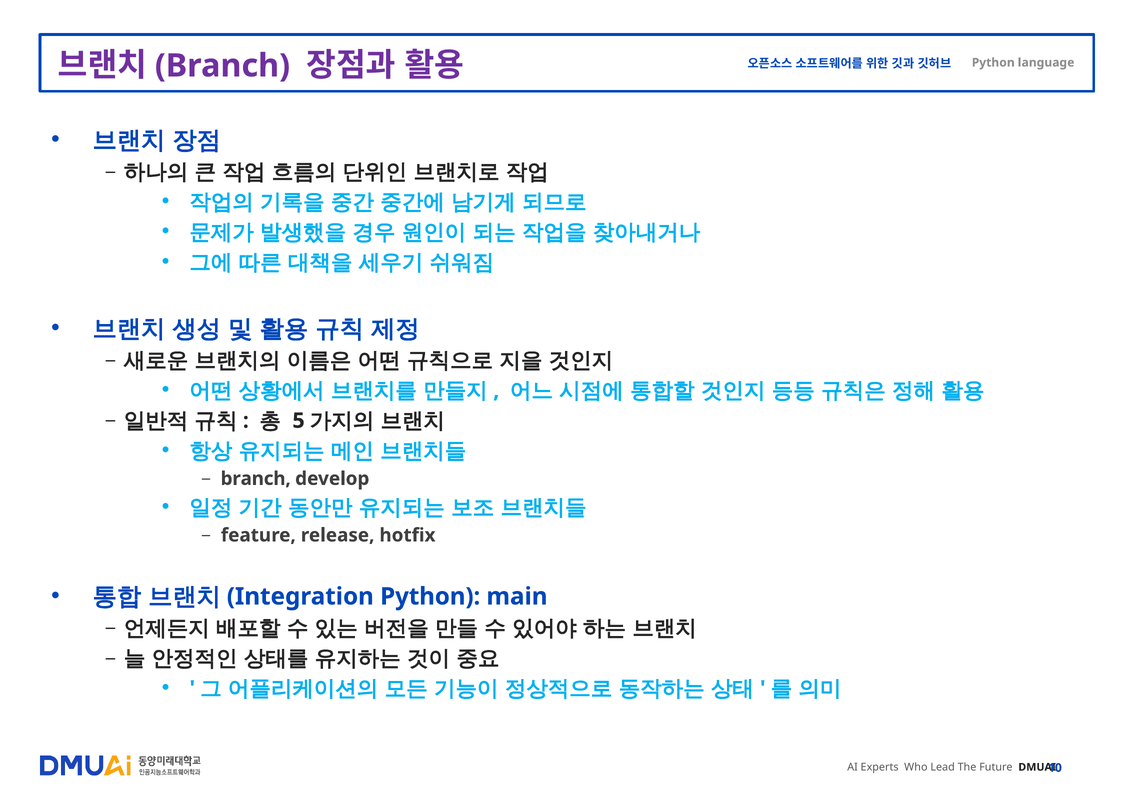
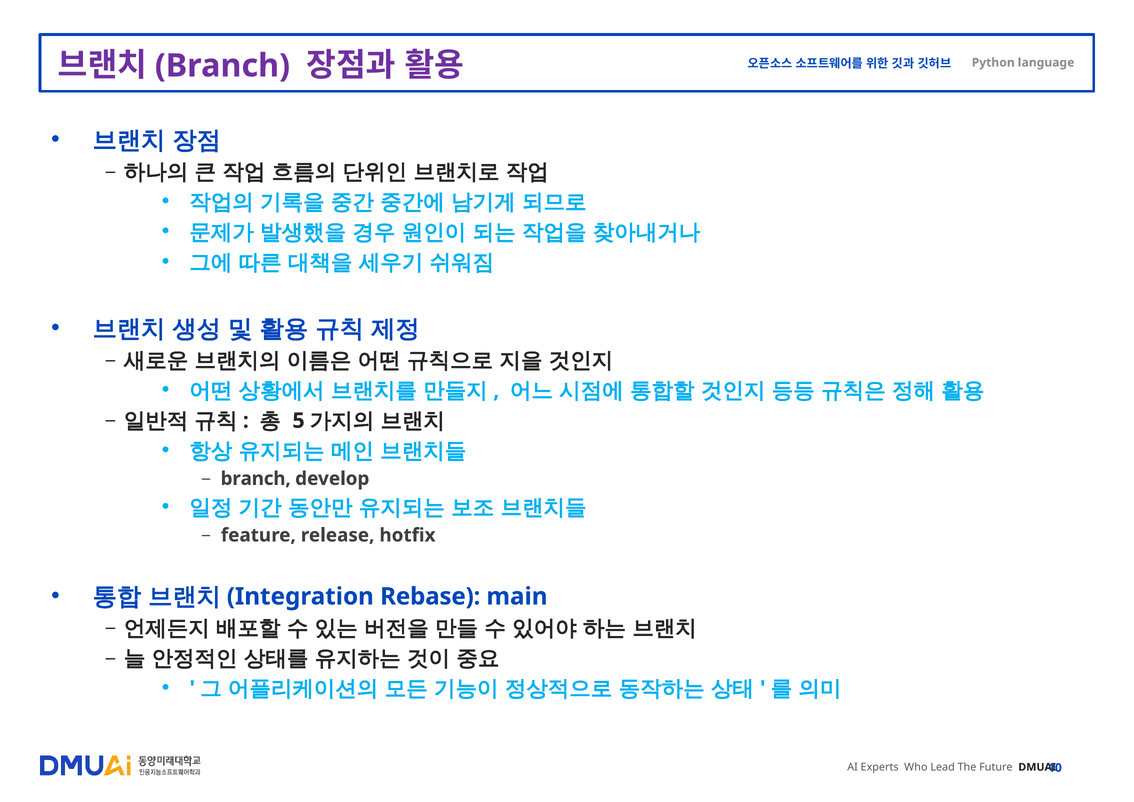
Python at (430, 596): Python -> Rebase
